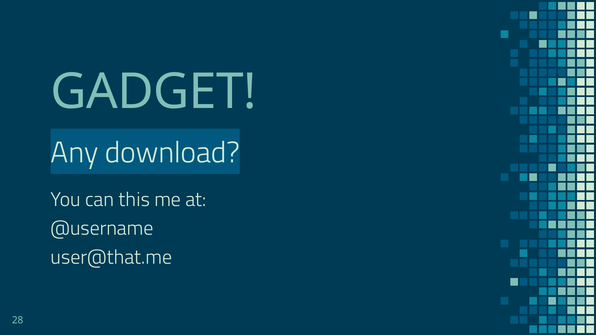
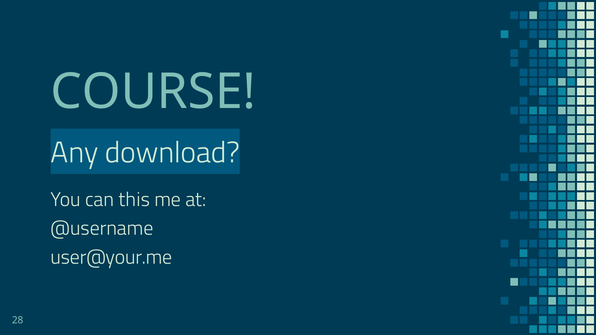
GADGET: GADGET -> COURSE
user@that.me: user@that.me -> user@your.me
